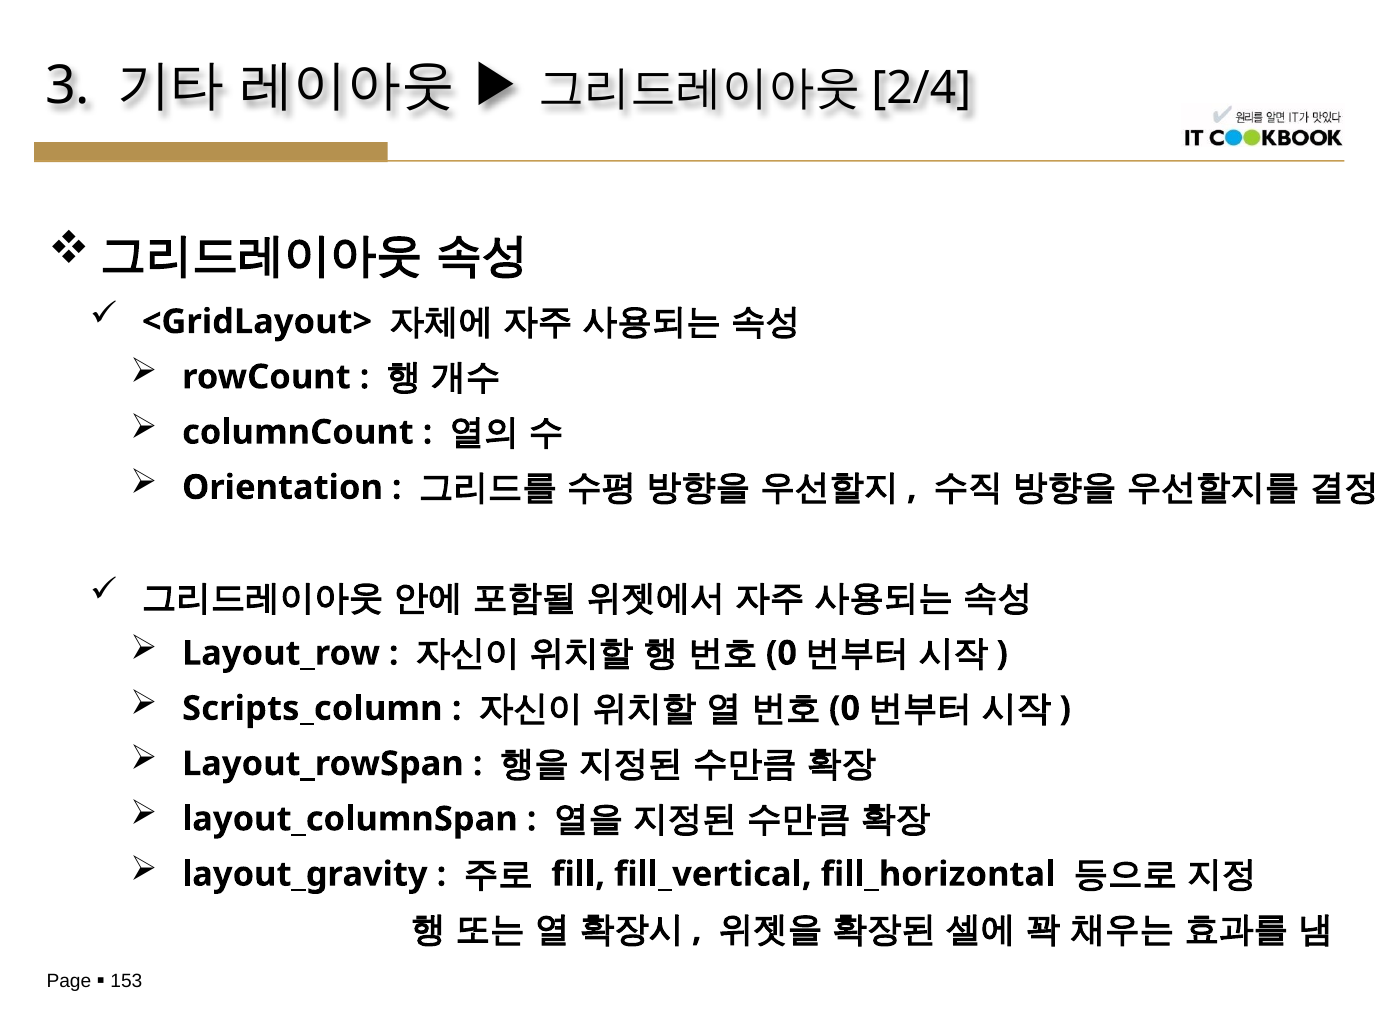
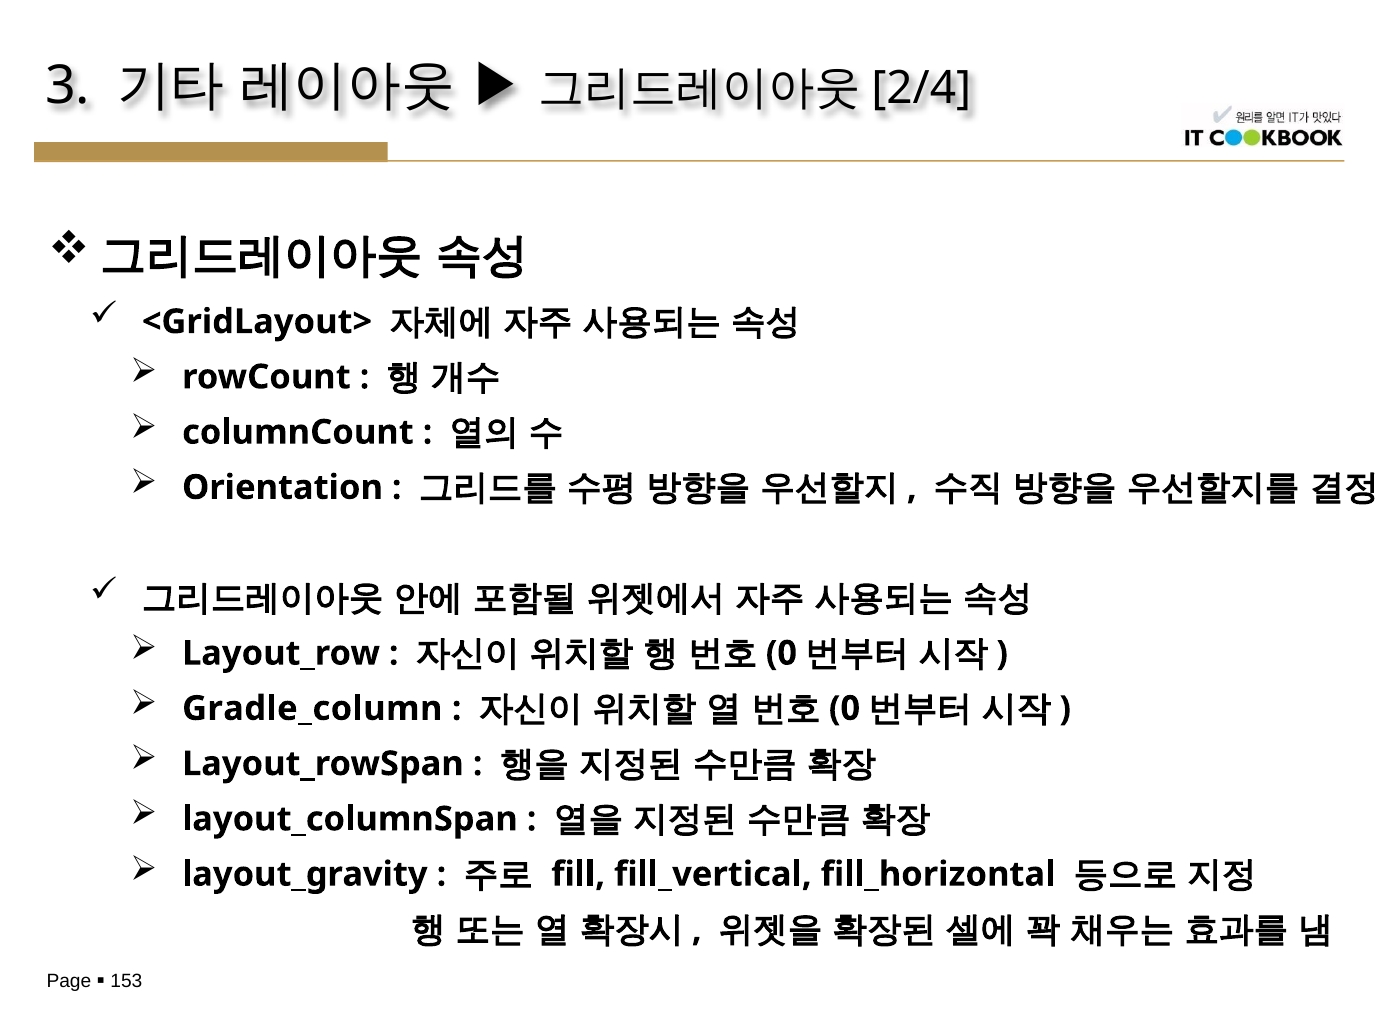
Scripts_column: Scripts_column -> Gradle_column
